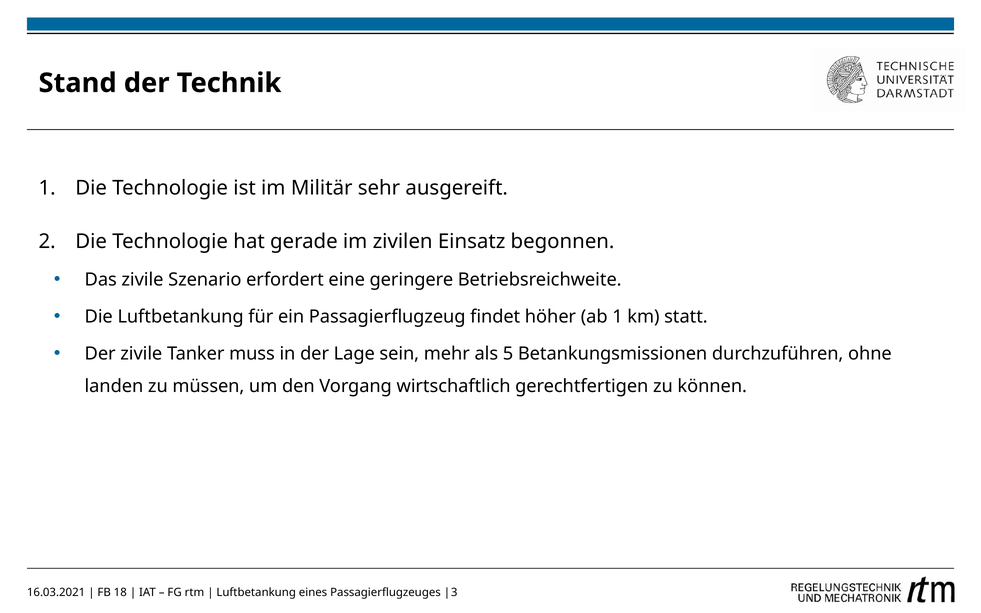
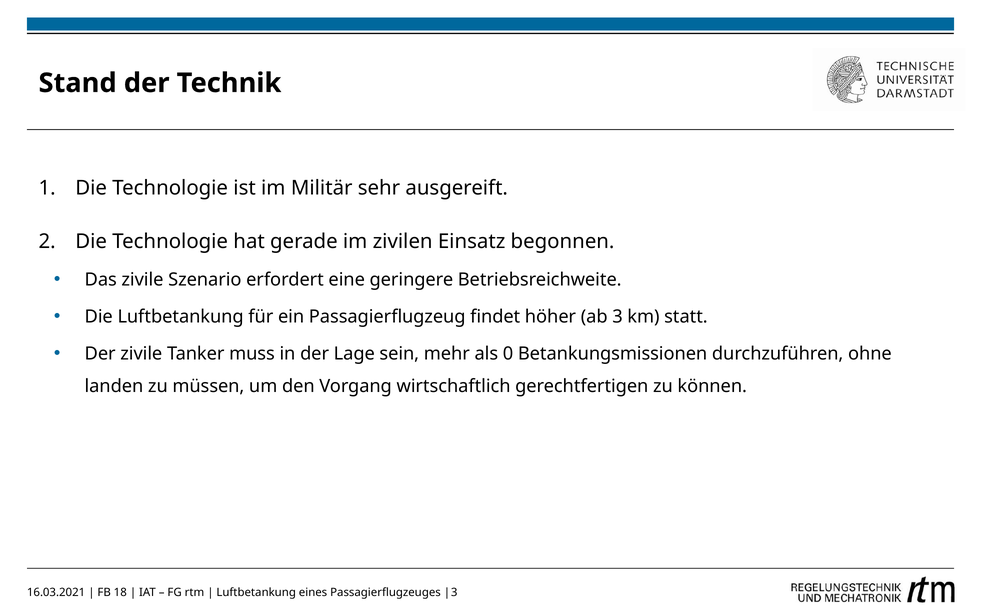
ab 1: 1 -> 3
5: 5 -> 0
